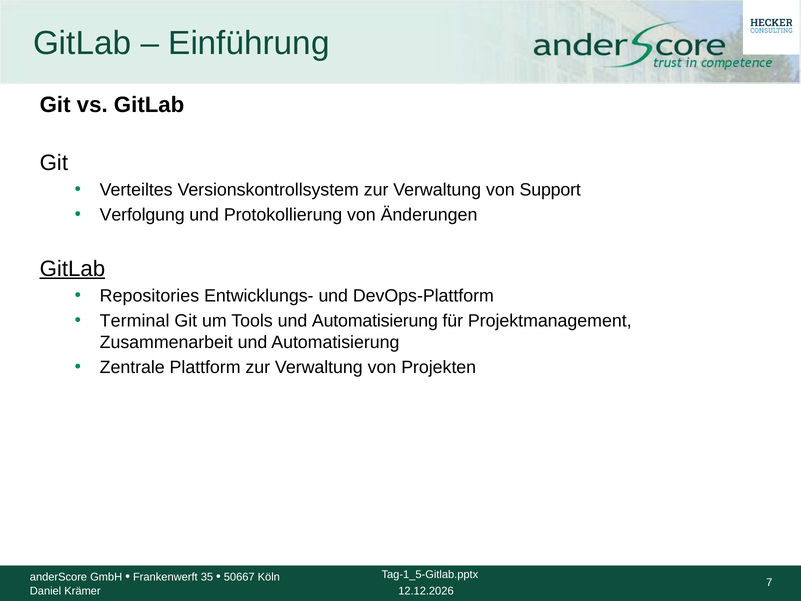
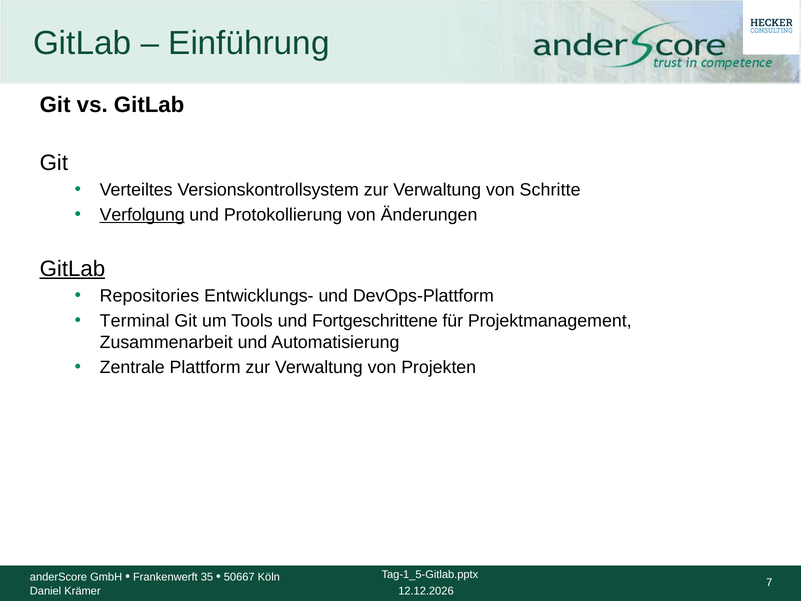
Support: Support -> Schritte
Verfolgung underline: none -> present
Tools und Automatisierung: Automatisierung -> Fortgeschrittene
